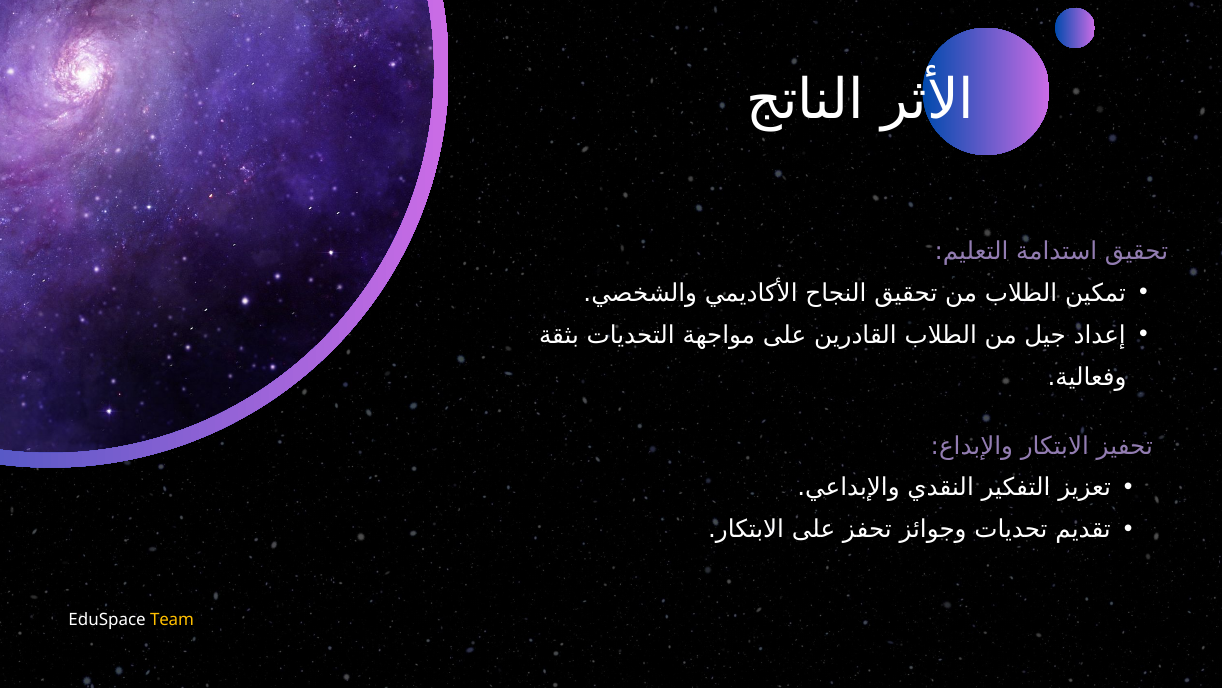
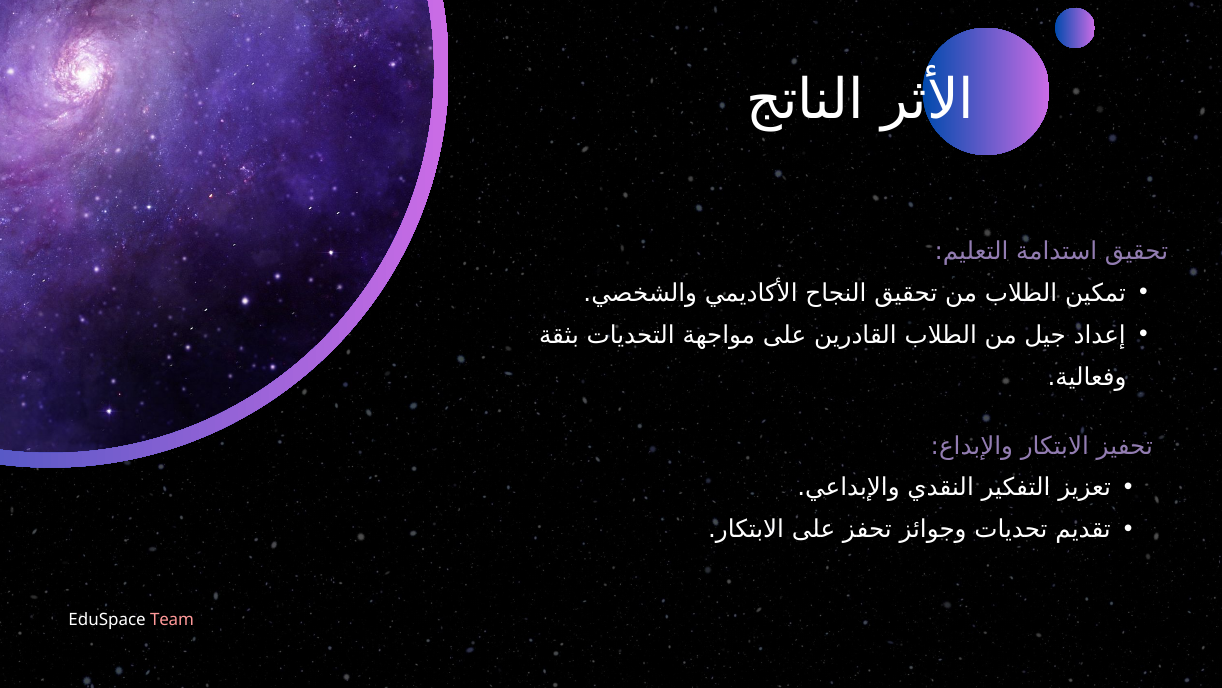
Team colour: yellow -> pink
